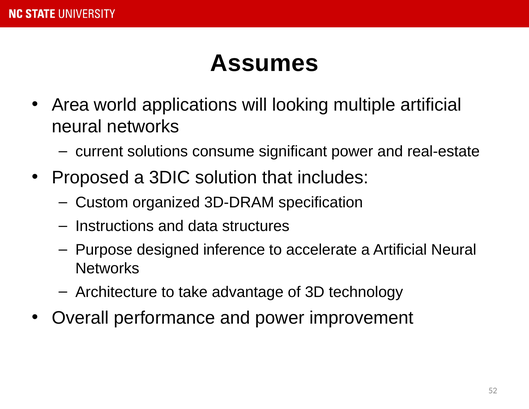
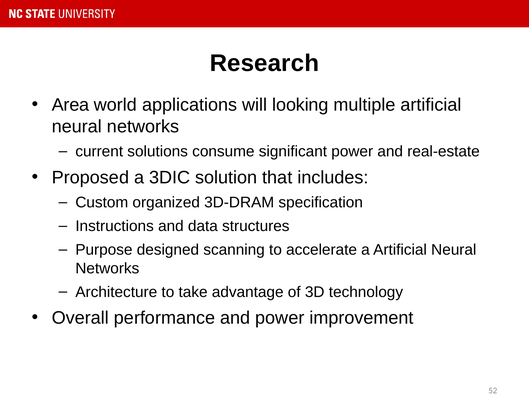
Assumes: Assumes -> Research
inference: inference -> scanning
